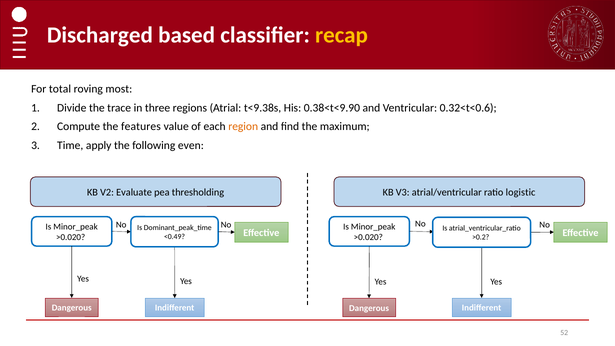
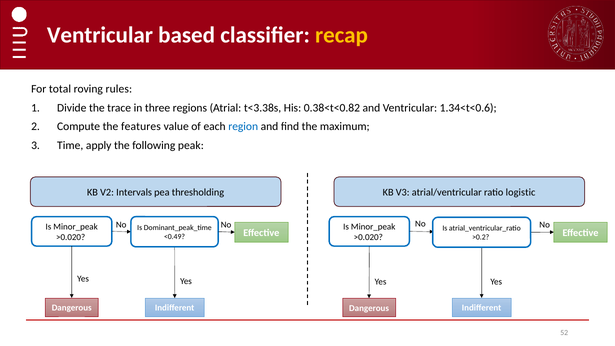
Discharged at (100, 35): Discharged -> Ventricular
most: most -> rules
t<9.38s: t<9.38s -> t<3.38s
0.38<t<9.90: 0.38<t<9.90 -> 0.38<t<0.82
0.32<t<0.6: 0.32<t<0.6 -> 1.34<t<0.6
region colour: orange -> blue
even: even -> peak
Evaluate: Evaluate -> Intervals
